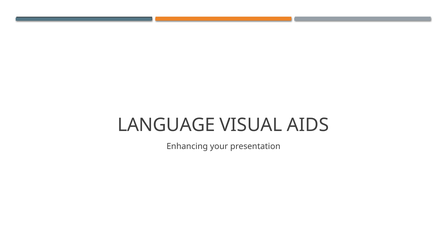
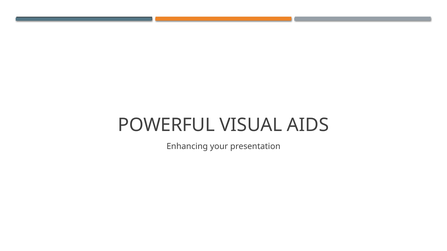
LANGUAGE: LANGUAGE -> POWERFUL
